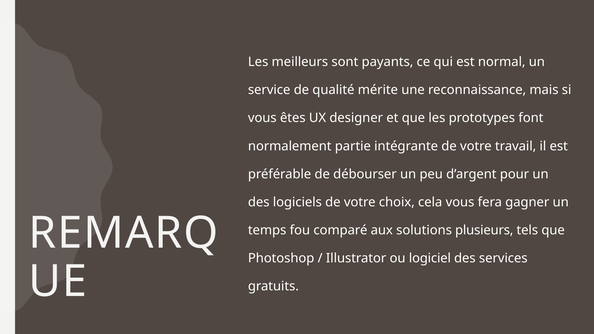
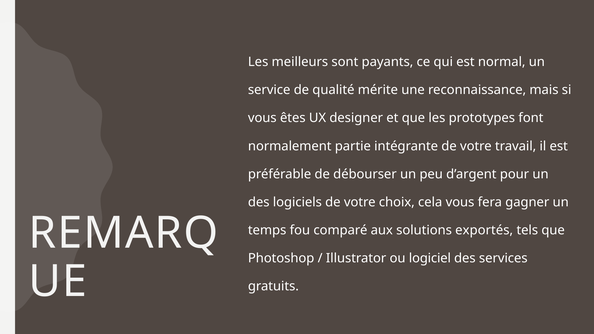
plusieurs: plusieurs -> exportés
